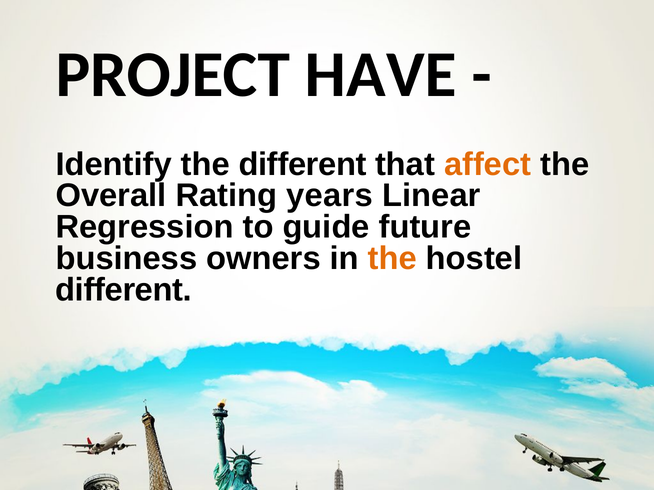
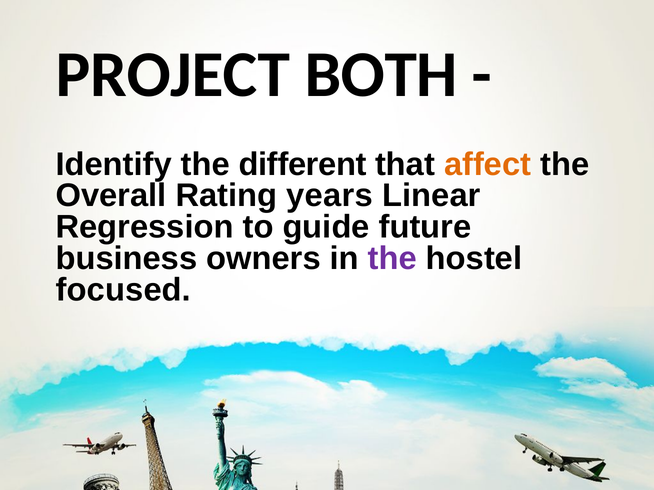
HAVE: HAVE -> BOTH
the at (392, 259) colour: orange -> purple
different at (124, 290): different -> focused
